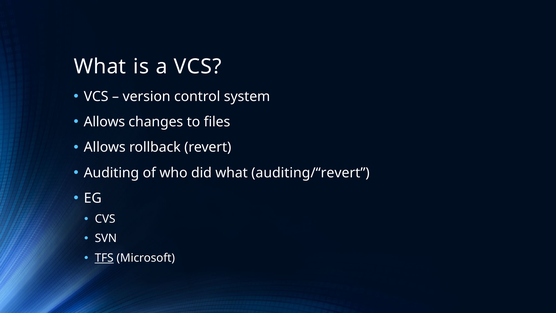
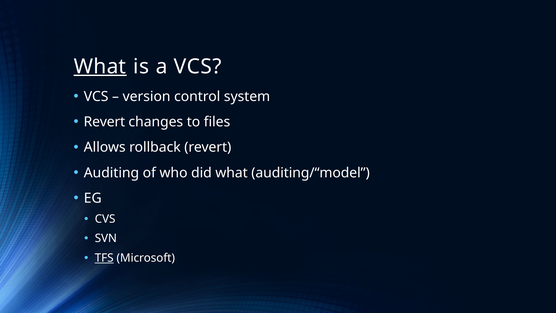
What at (100, 66) underline: none -> present
Allows at (104, 122): Allows -> Revert
auditing/“revert: auditing/“revert -> auditing/“model
